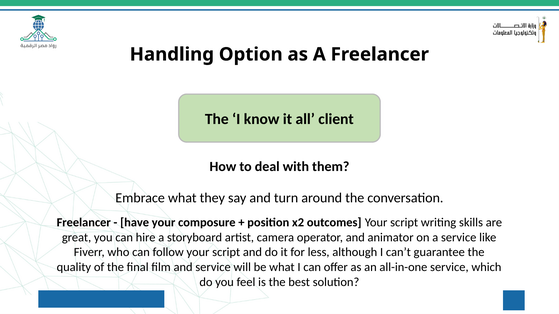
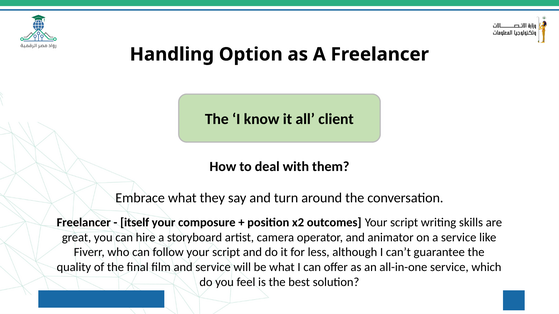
have: have -> itself
